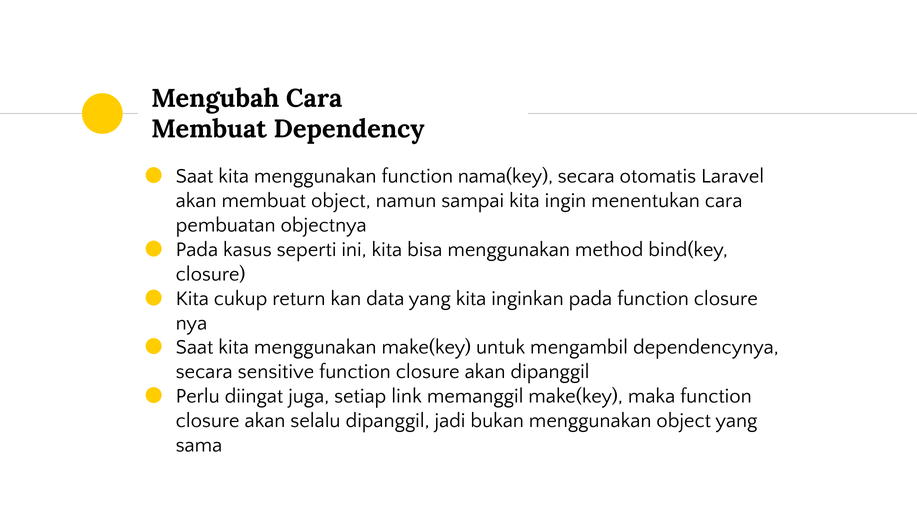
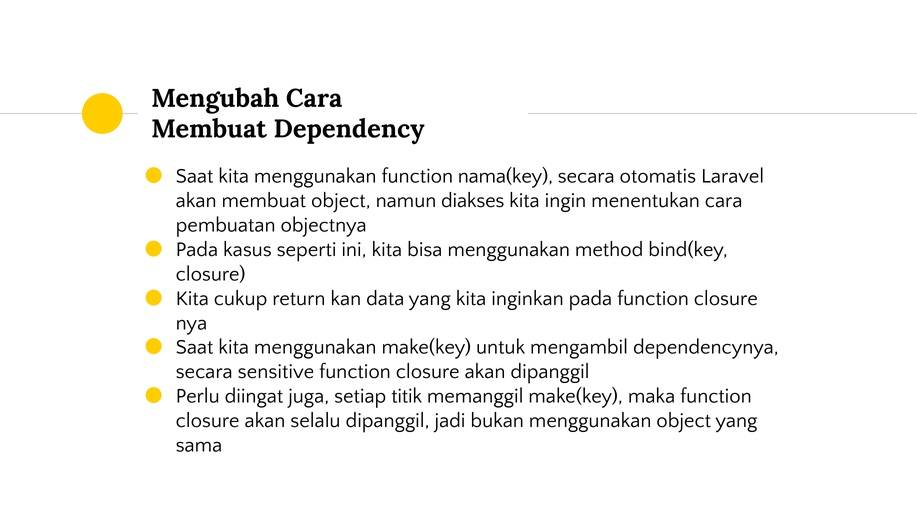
sampai: sampai -> diakses
link: link -> titik
